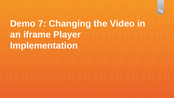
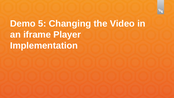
7: 7 -> 5
